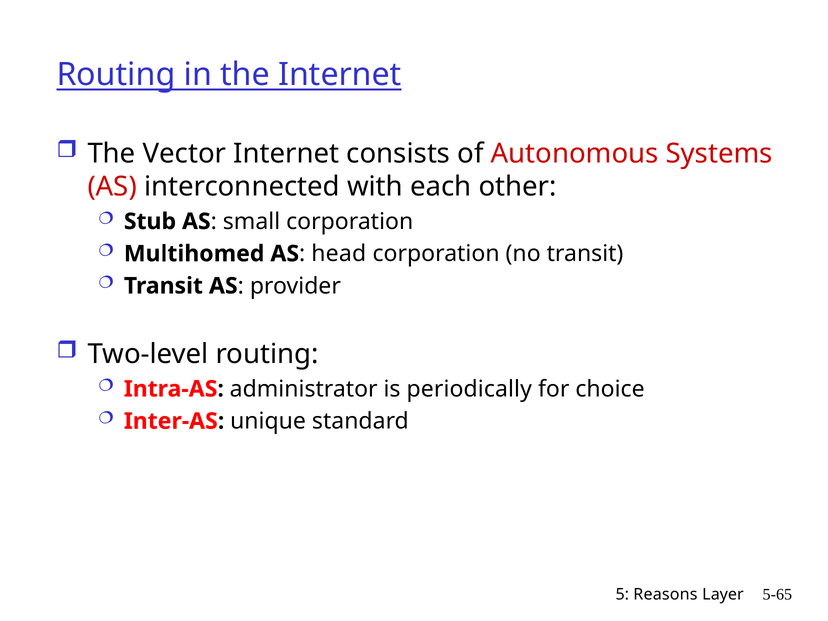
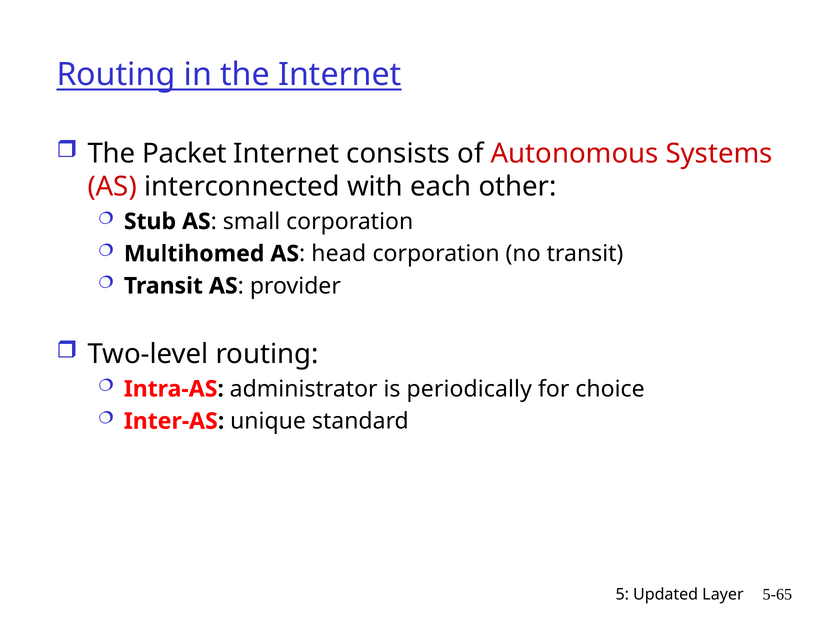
Vector: Vector -> Packet
Reasons: Reasons -> Updated
